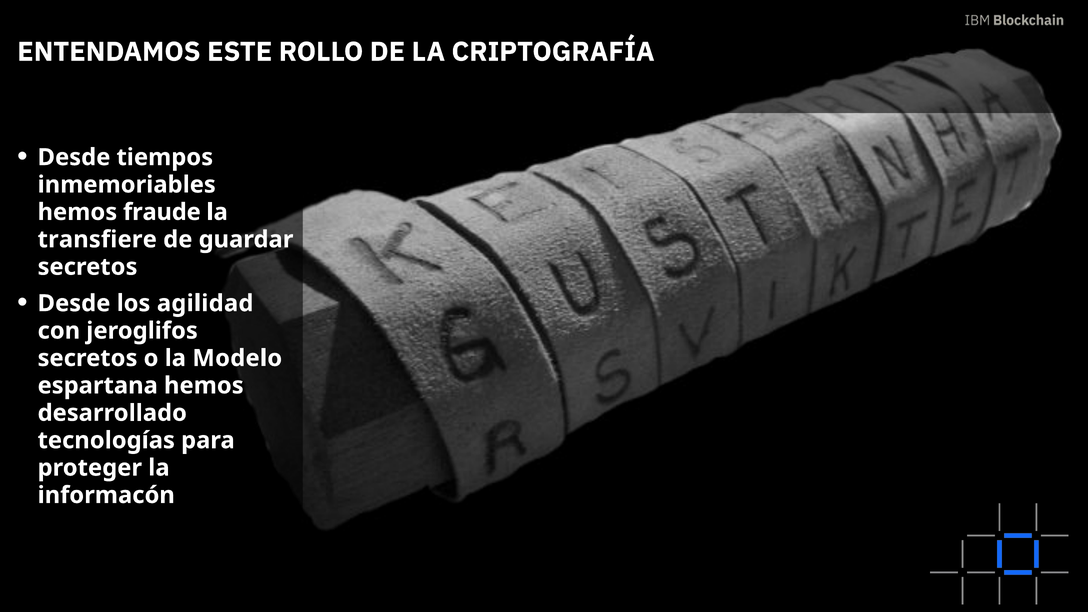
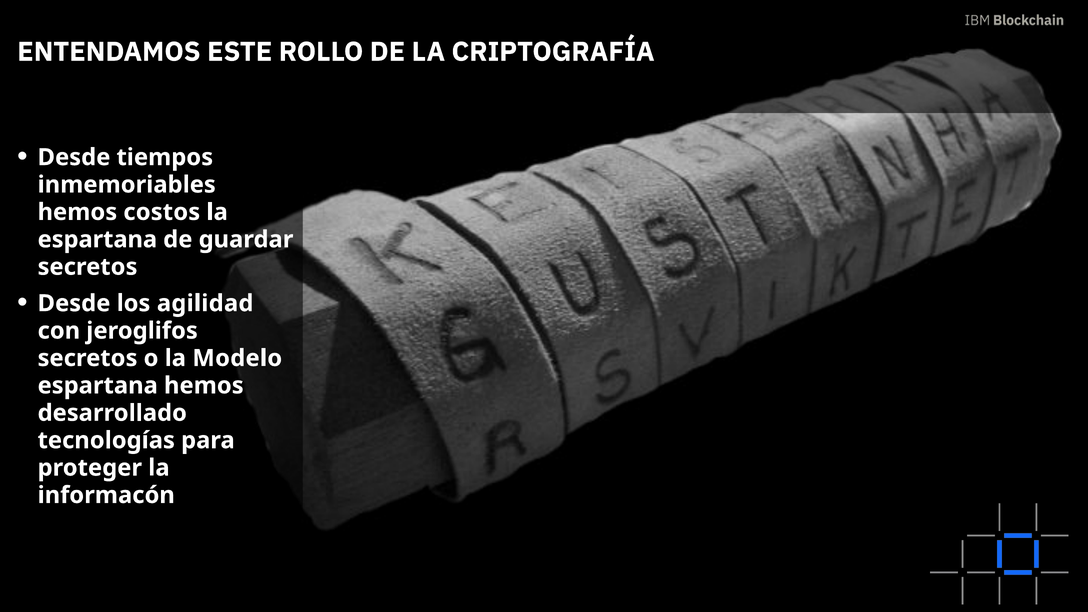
fraude: fraude -> costos
transfiere at (97, 240): transfiere -> espartana
